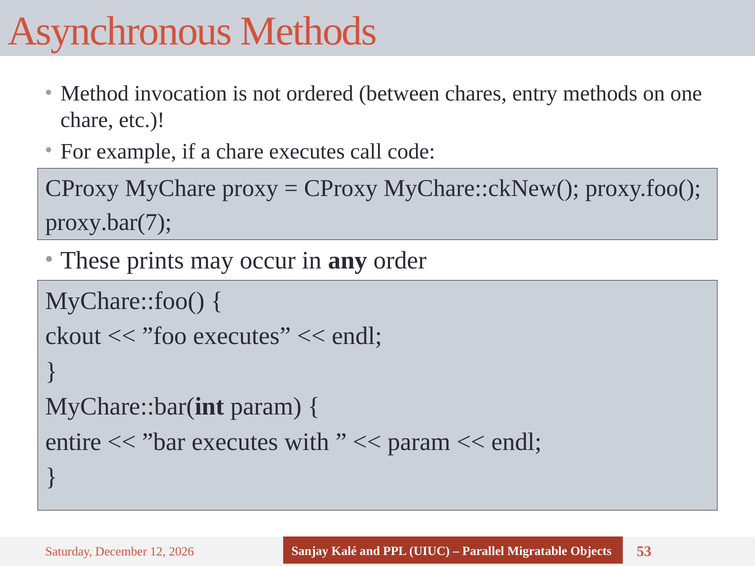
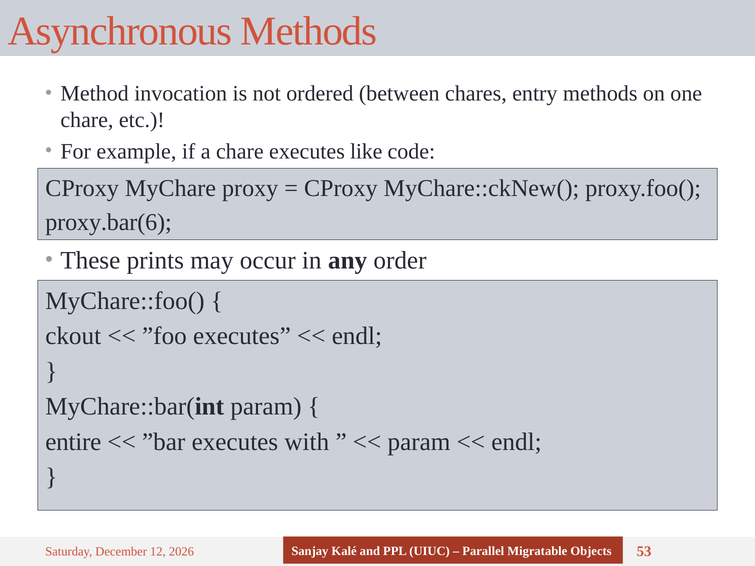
call: call -> like
proxy.bar(7: proxy.bar(7 -> proxy.bar(6
